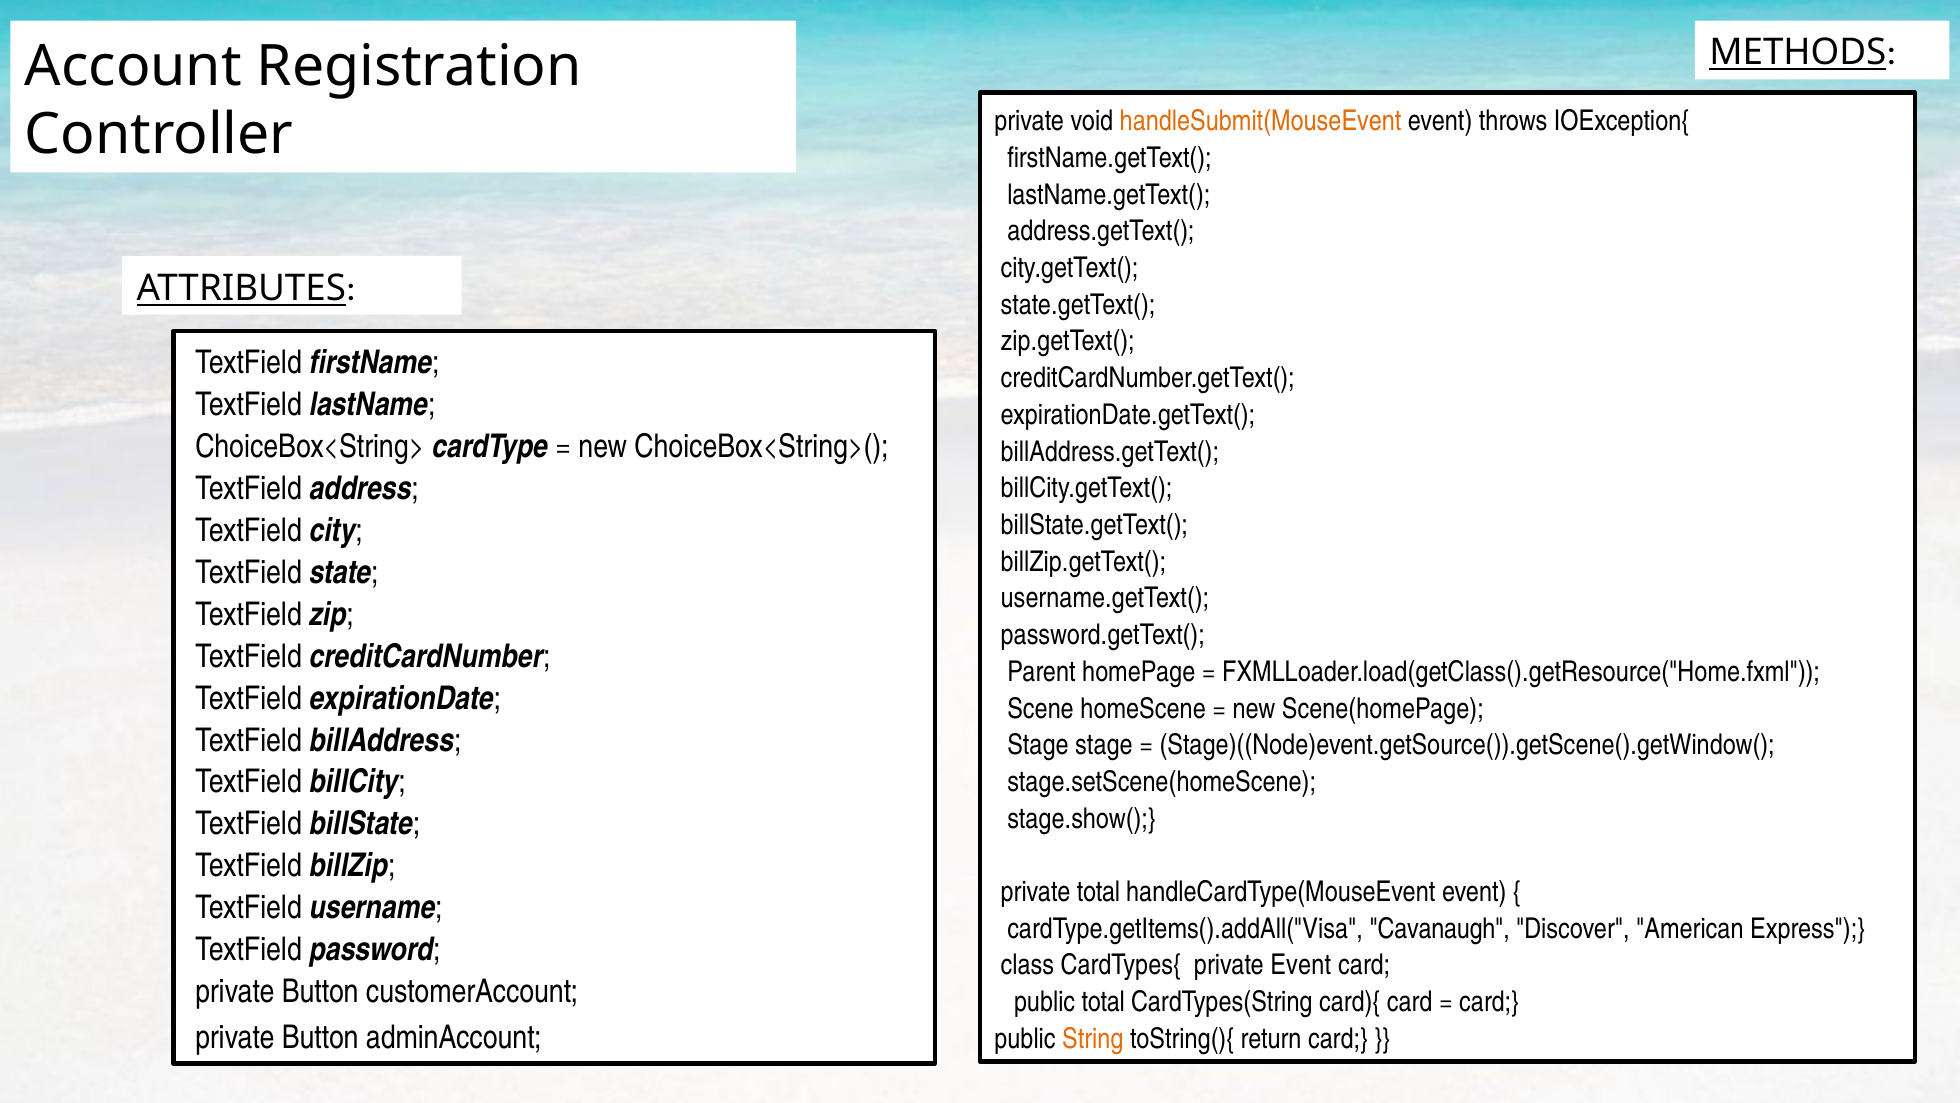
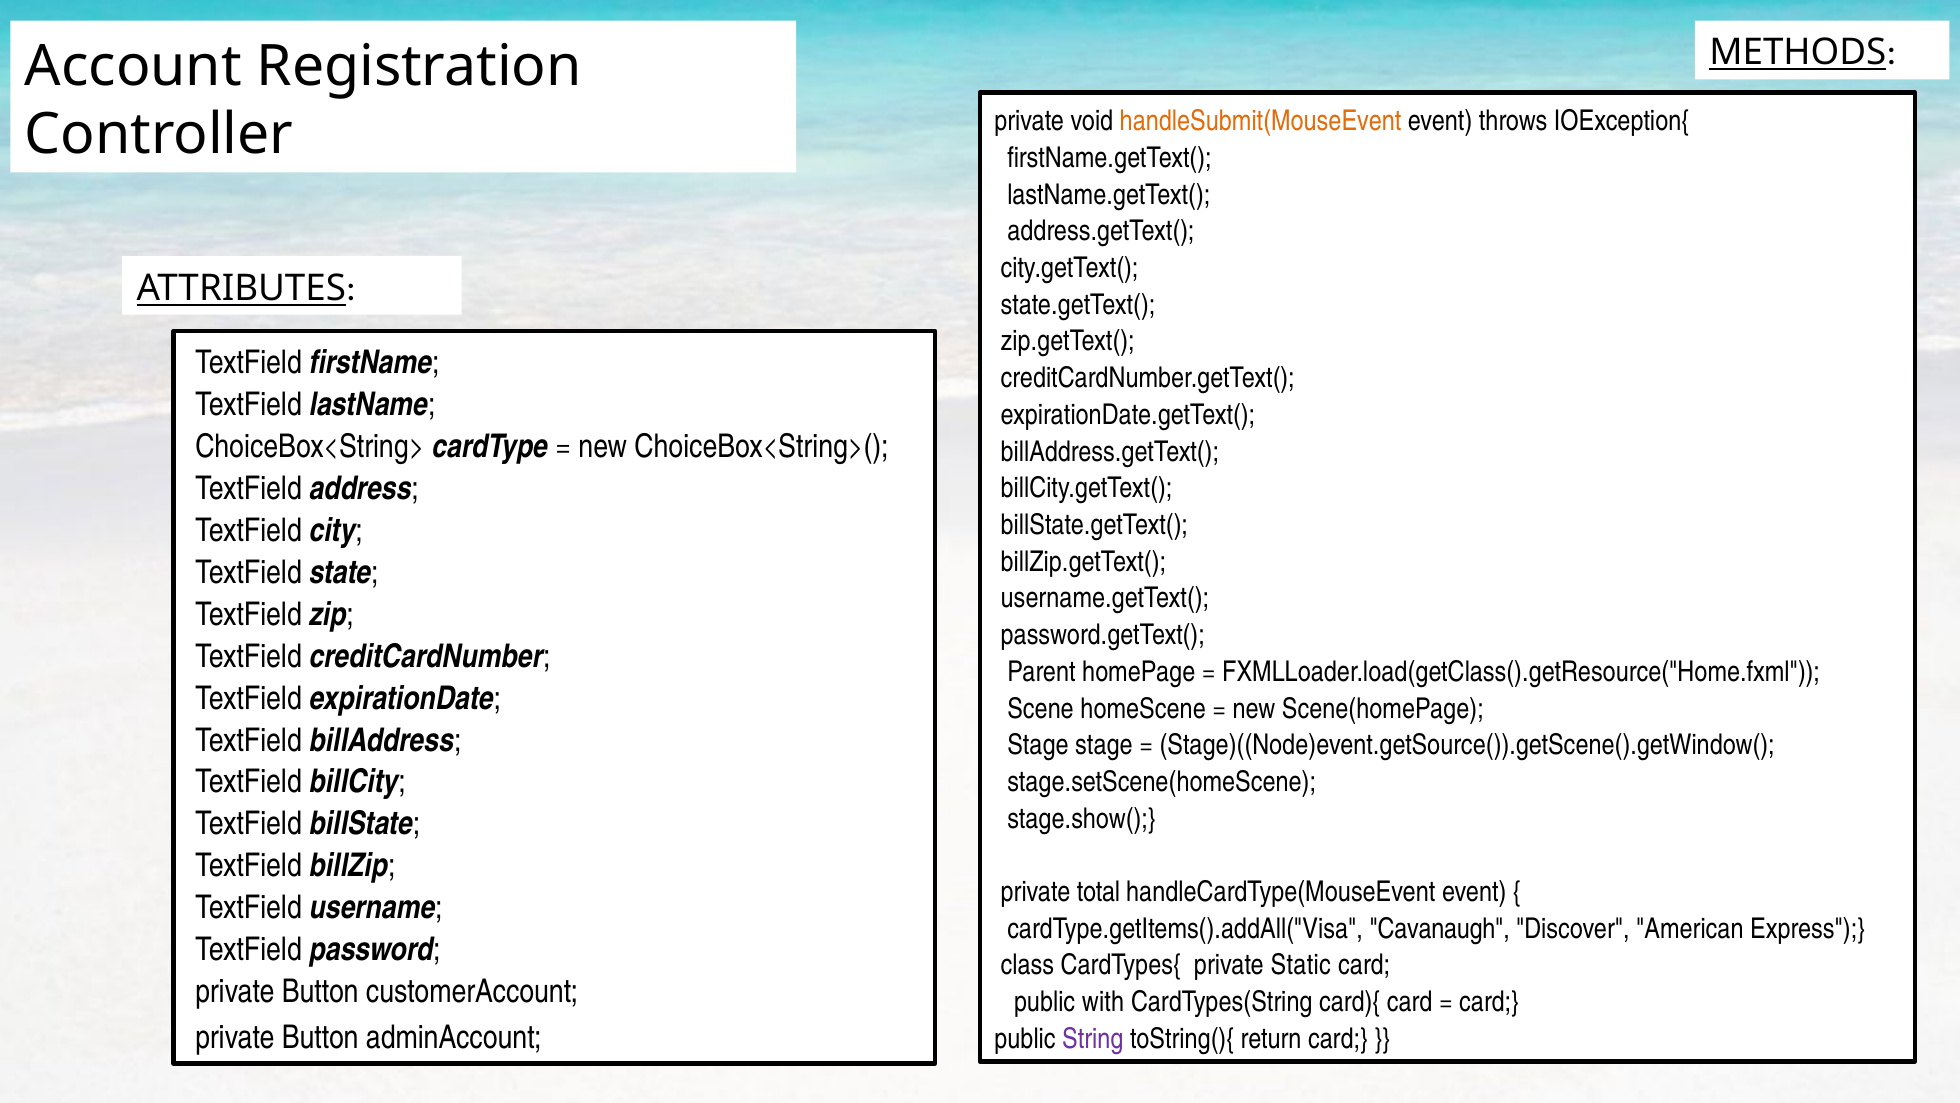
private Event: Event -> Static
public total: total -> with
String colour: orange -> purple
